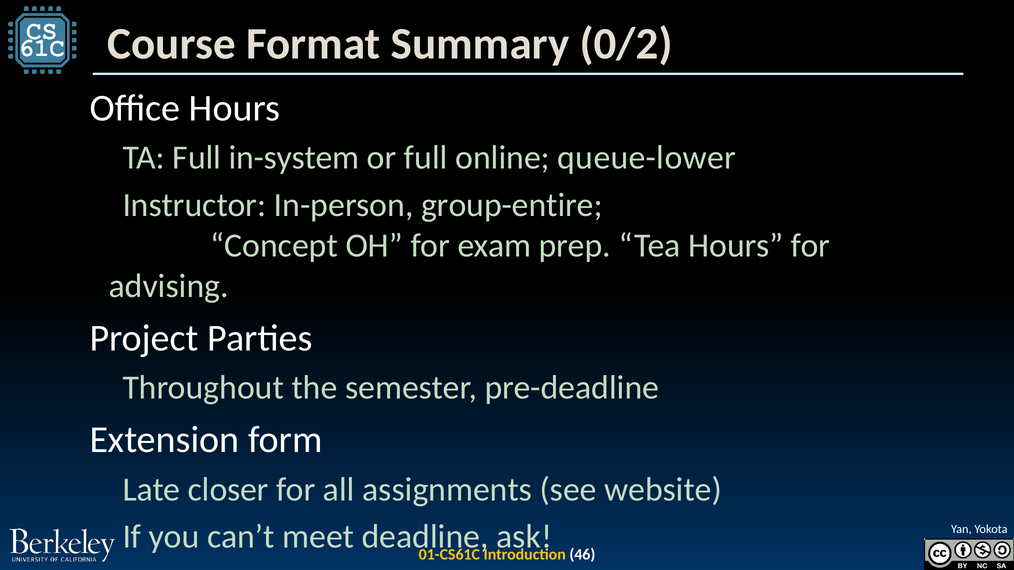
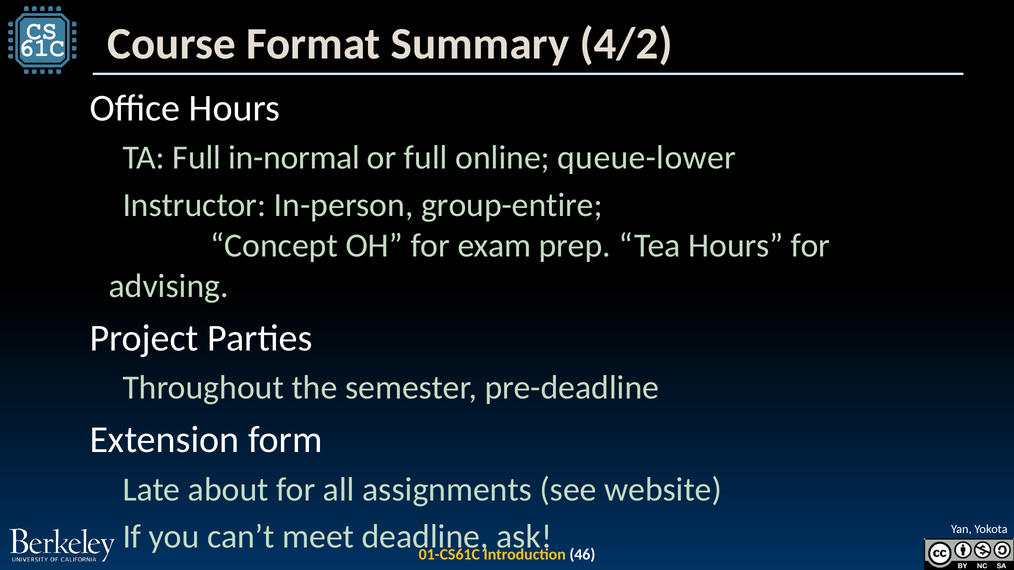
0/2: 0/2 -> 4/2
in-system: in-system -> in-normal
closer: closer -> about
